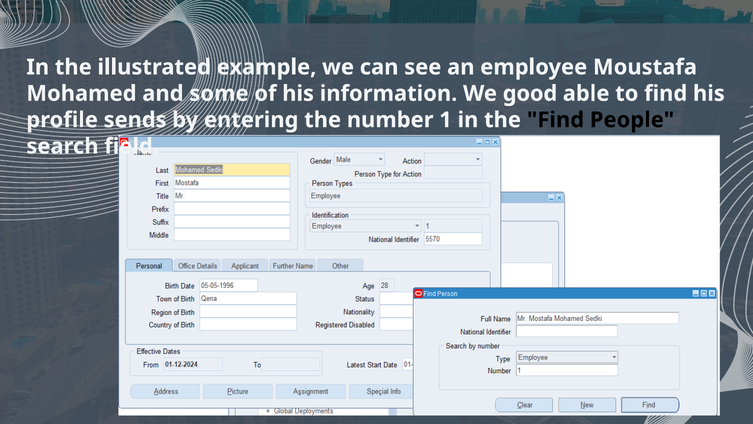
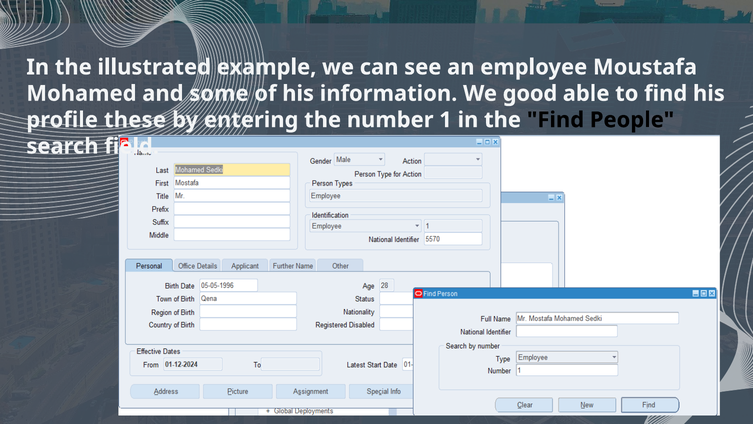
sends: sends -> these
